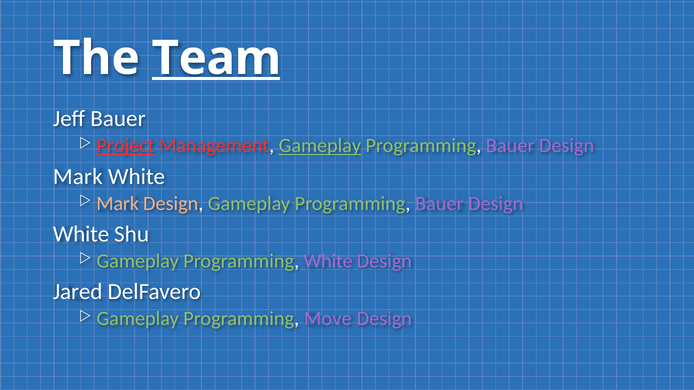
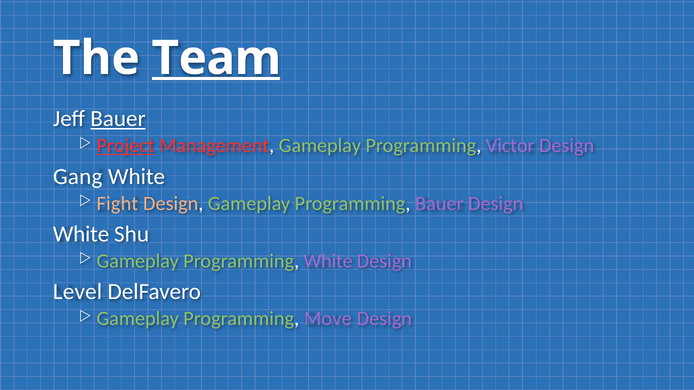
Bauer at (118, 119) underline: none -> present
Gameplay at (320, 146) underline: present -> none
Bauer at (510, 146): Bauer -> Victor
Mark at (78, 177): Mark -> Gang
Mark at (118, 204): Mark -> Fight
Jared: Jared -> Level
